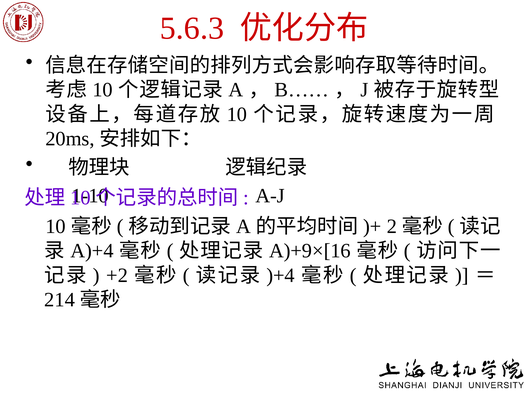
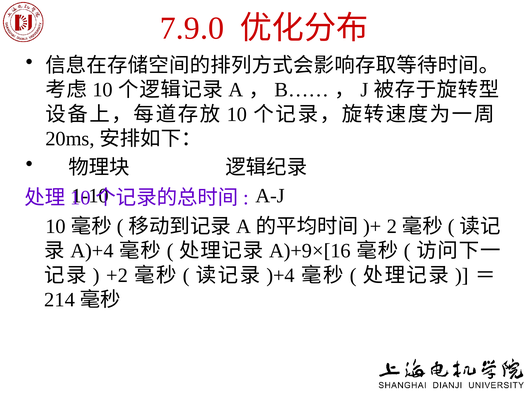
5.6.3: 5.6.3 -> 7.9.0
